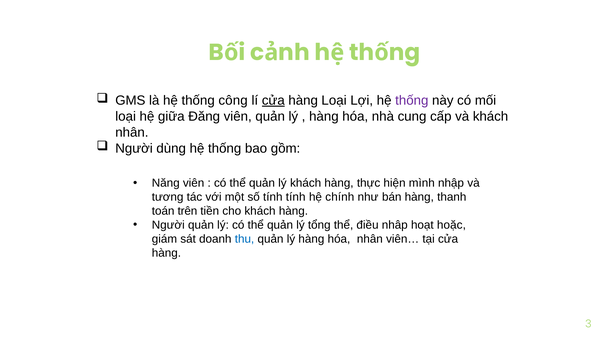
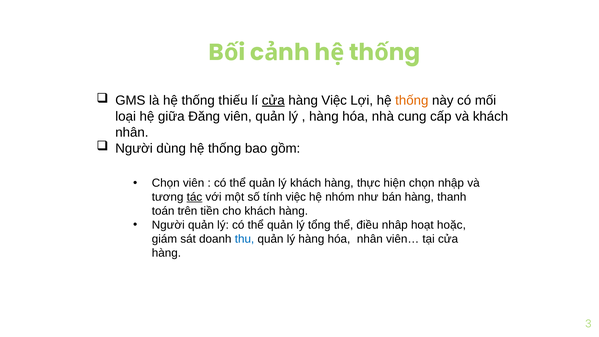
công: công -> thiếu
hàng Loại: Loại -> Việc
thống at (412, 100) colour: purple -> orange
Năng at (166, 183): Năng -> Chọn
hiện mình: mình -> chọn
tác underline: none -> present
tính tính: tính -> việc
chính: chính -> nhóm
